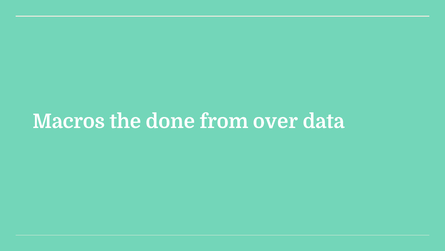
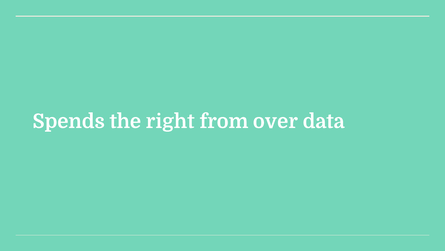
Macros: Macros -> Spends
done: done -> right
